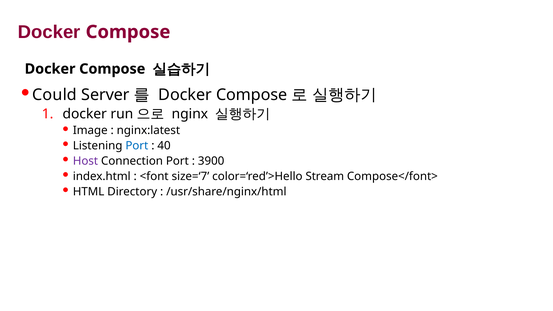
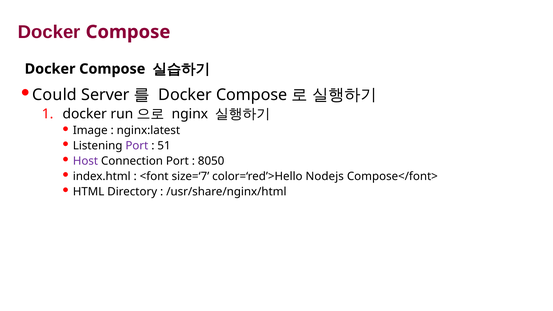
Port at (137, 146) colour: blue -> purple
40: 40 -> 51
3900: 3900 -> 8050
Stream: Stream -> Nodejs
